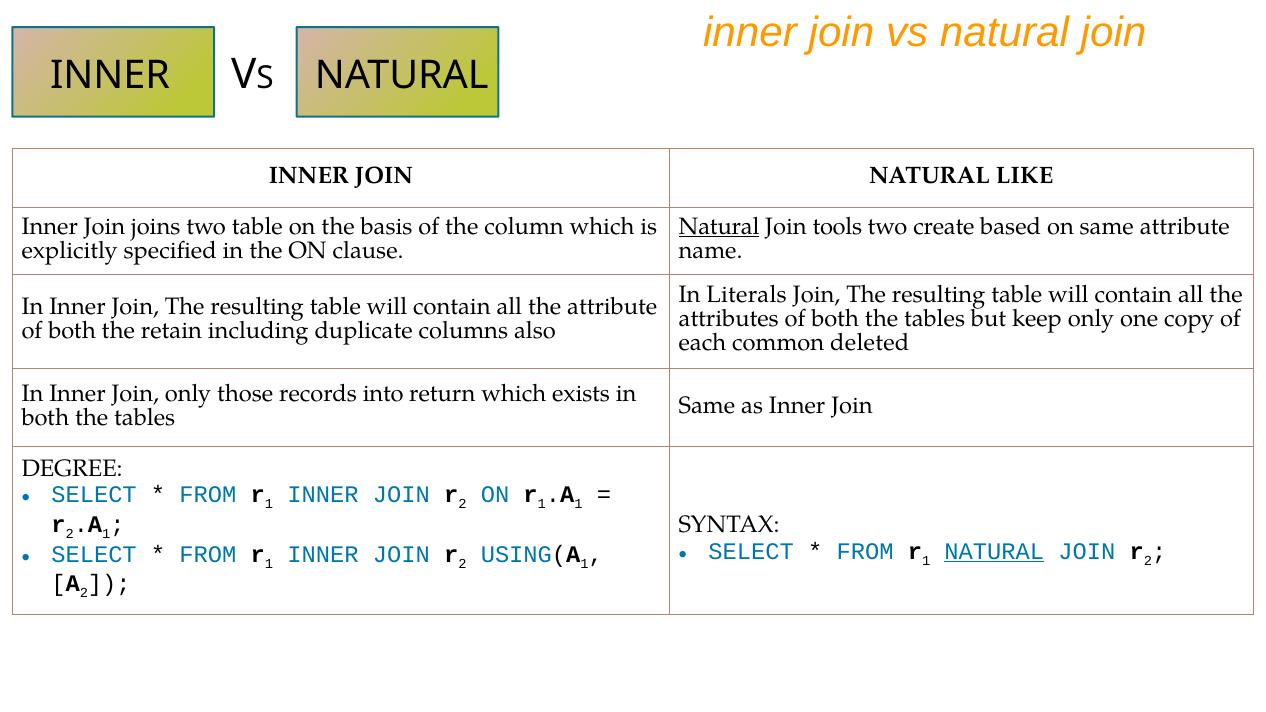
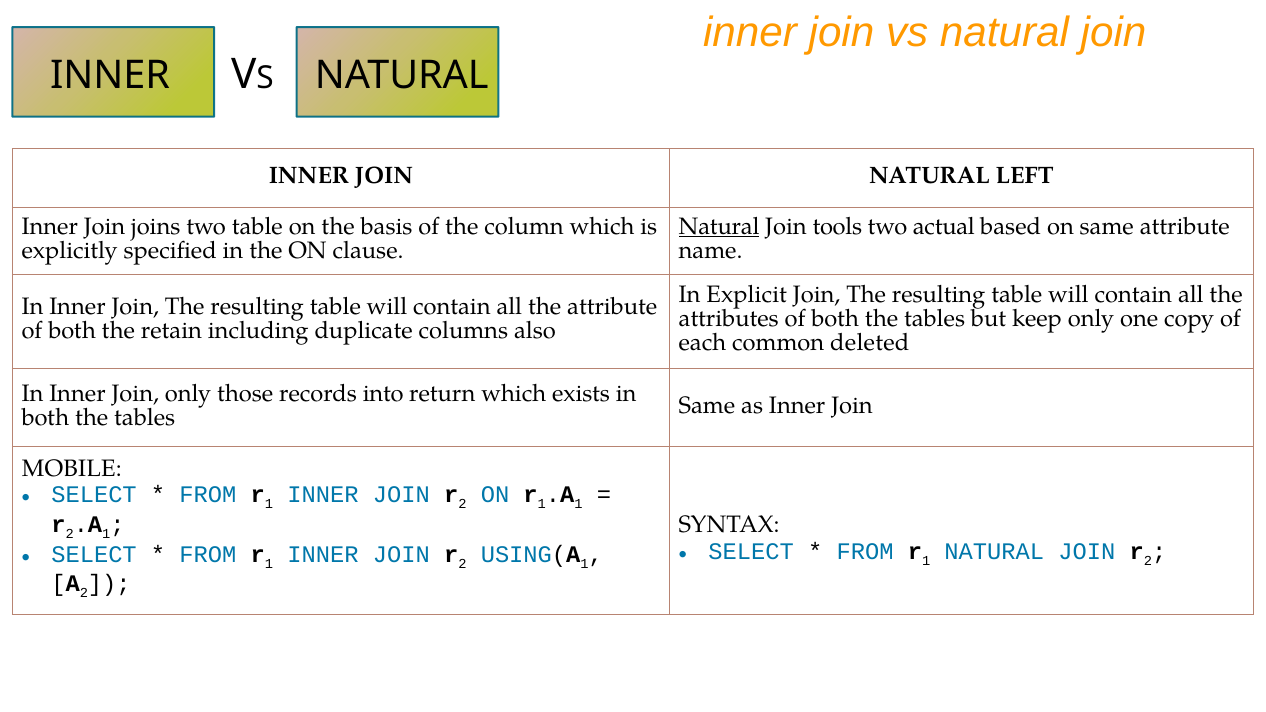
LIKE: LIKE -> LEFT
create: create -> actual
Literals: Literals -> Explicit
DEGREE: DEGREE -> MOBILE
NATURAL at (994, 551) underline: present -> none
